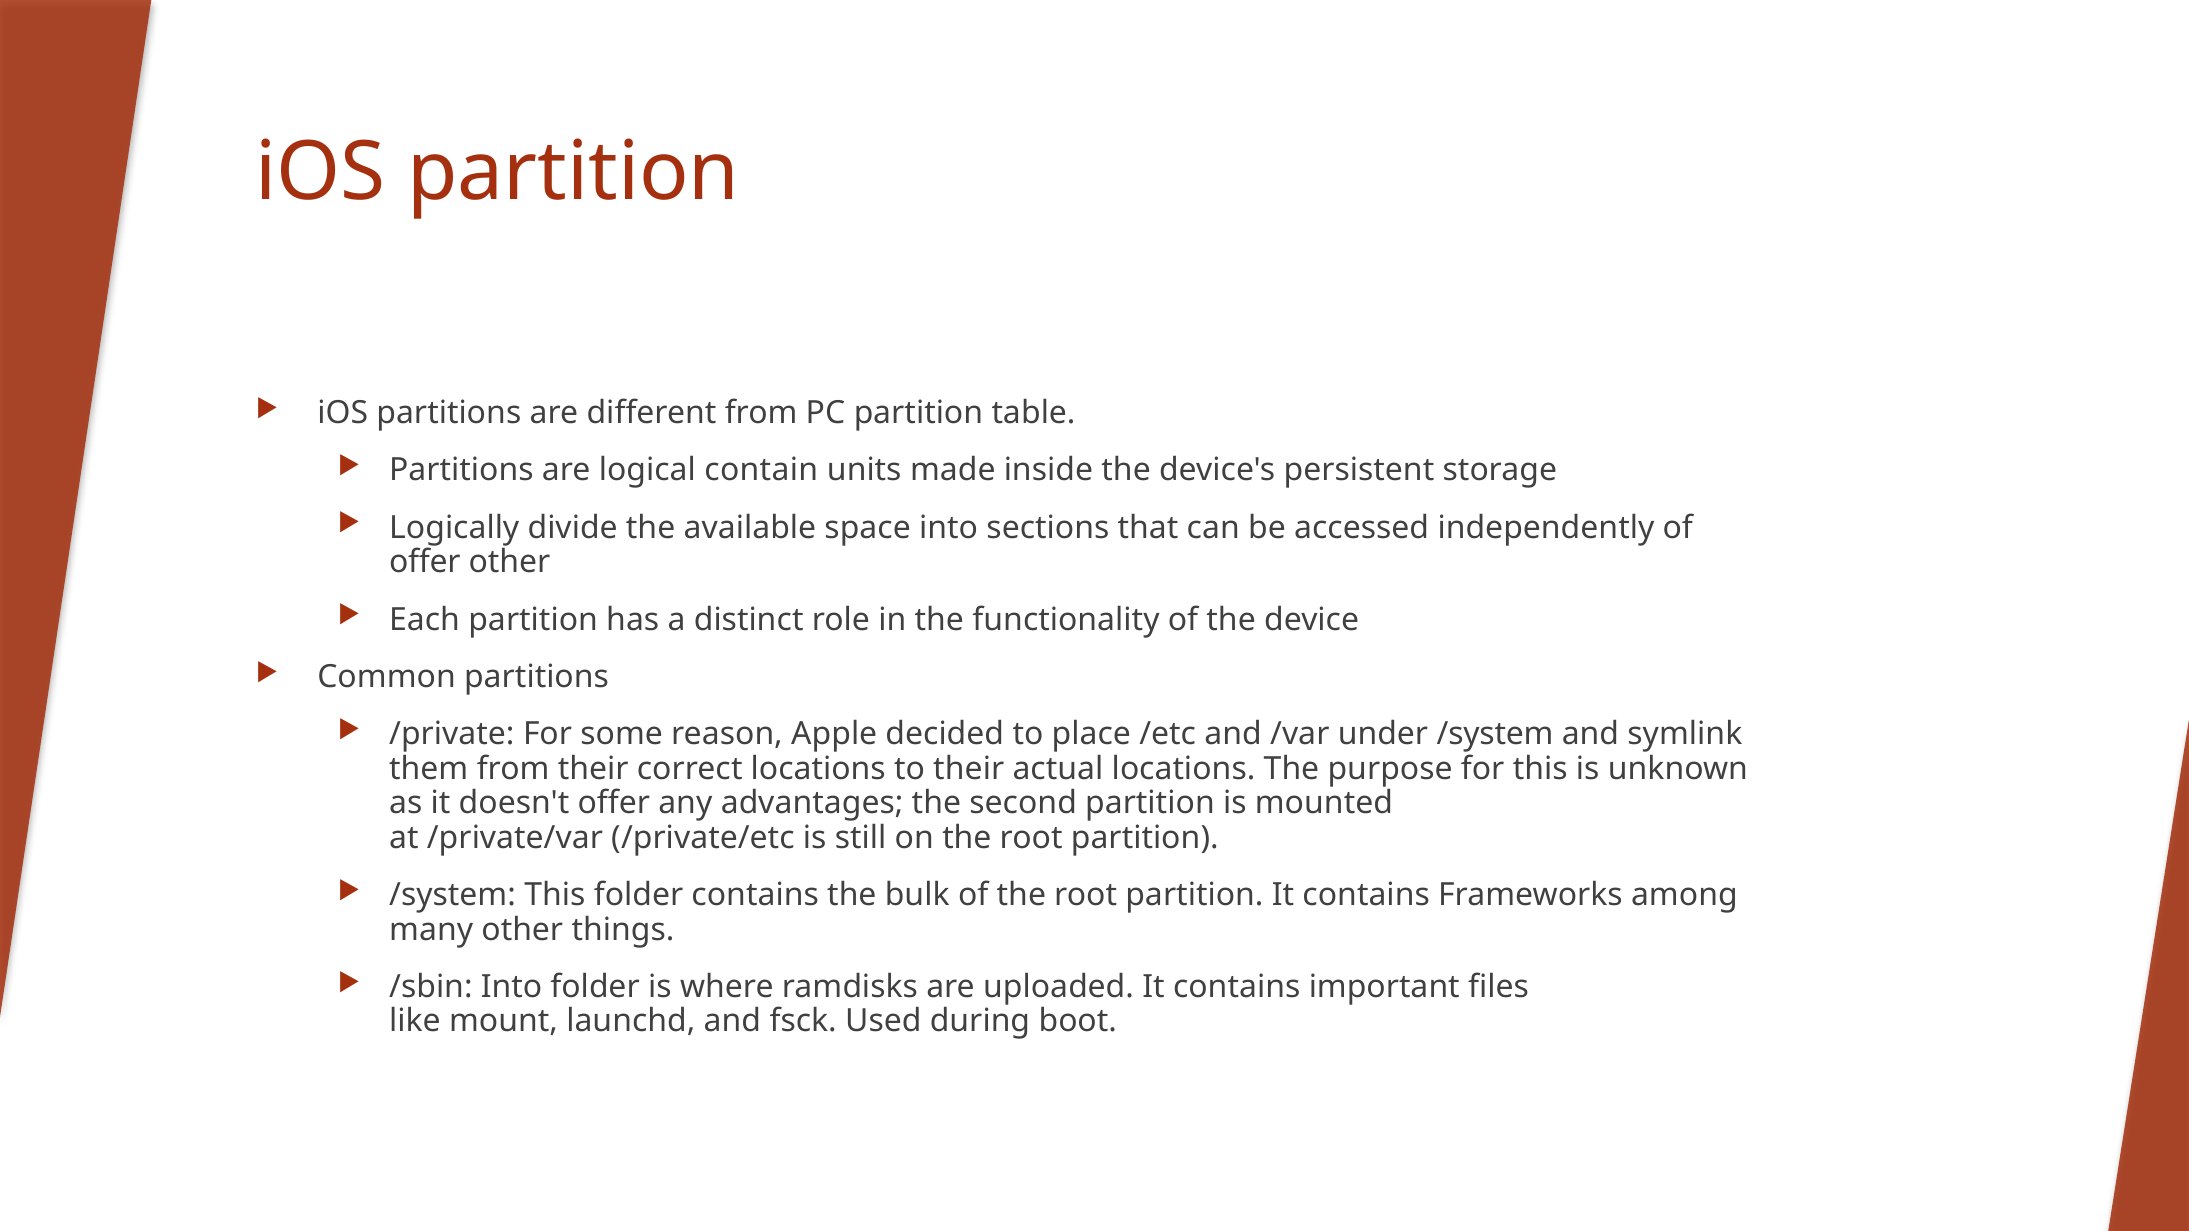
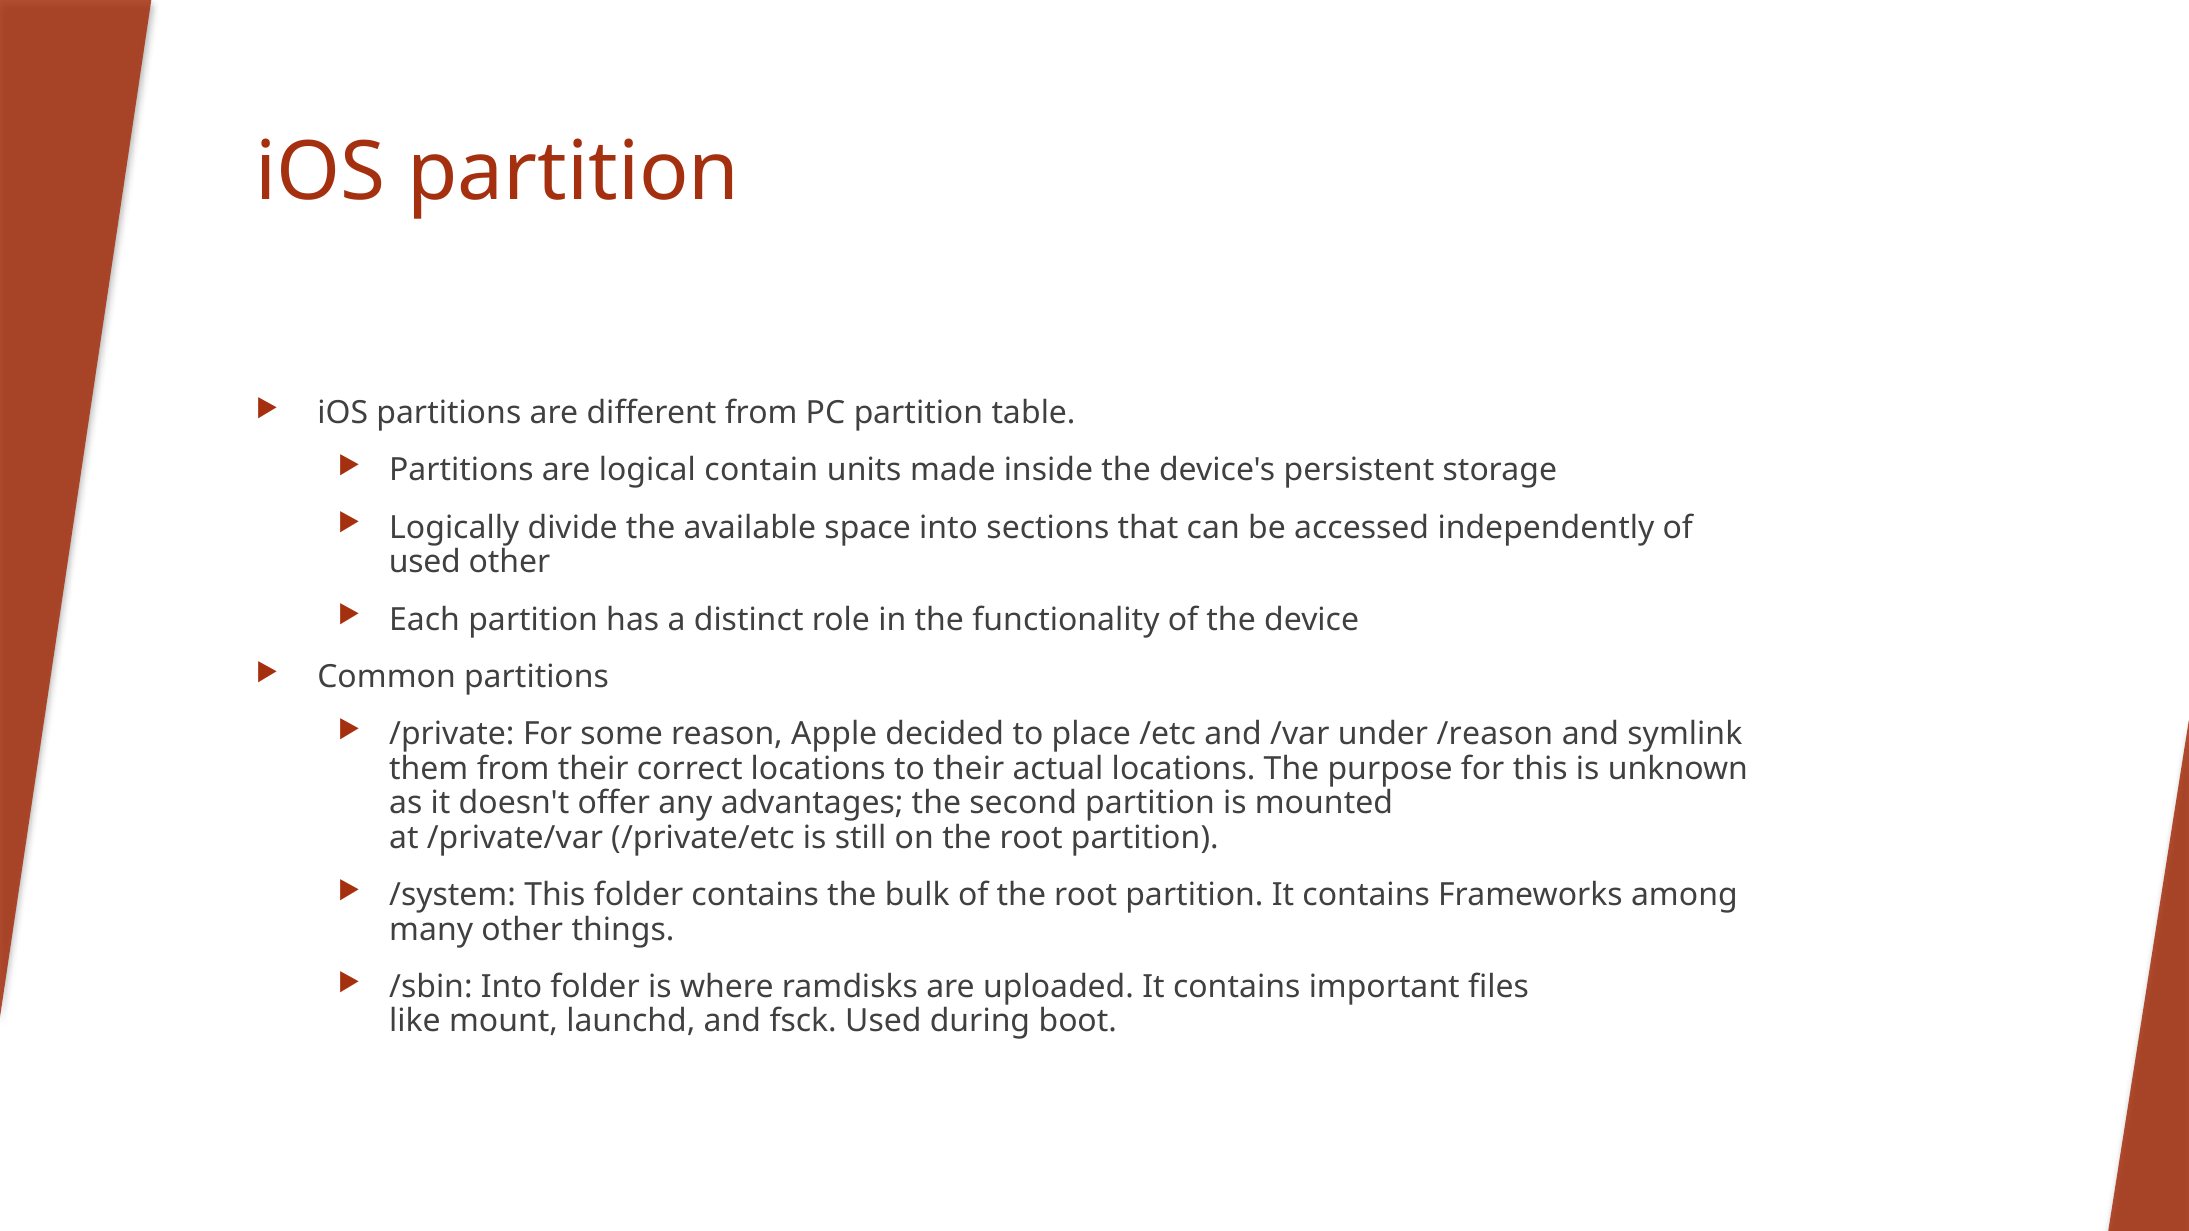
offer at (425, 562): offer -> used
under /system: /system -> /reason
